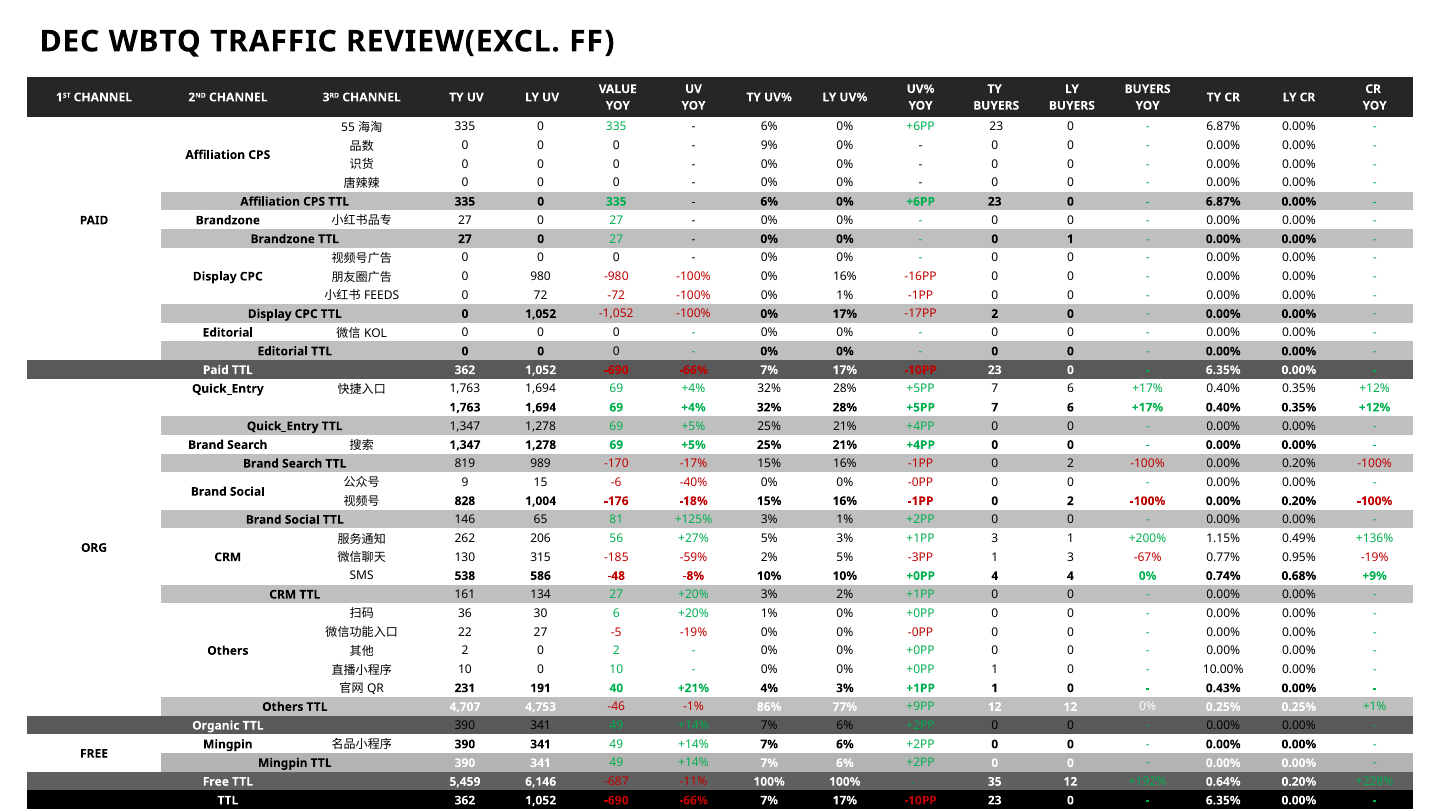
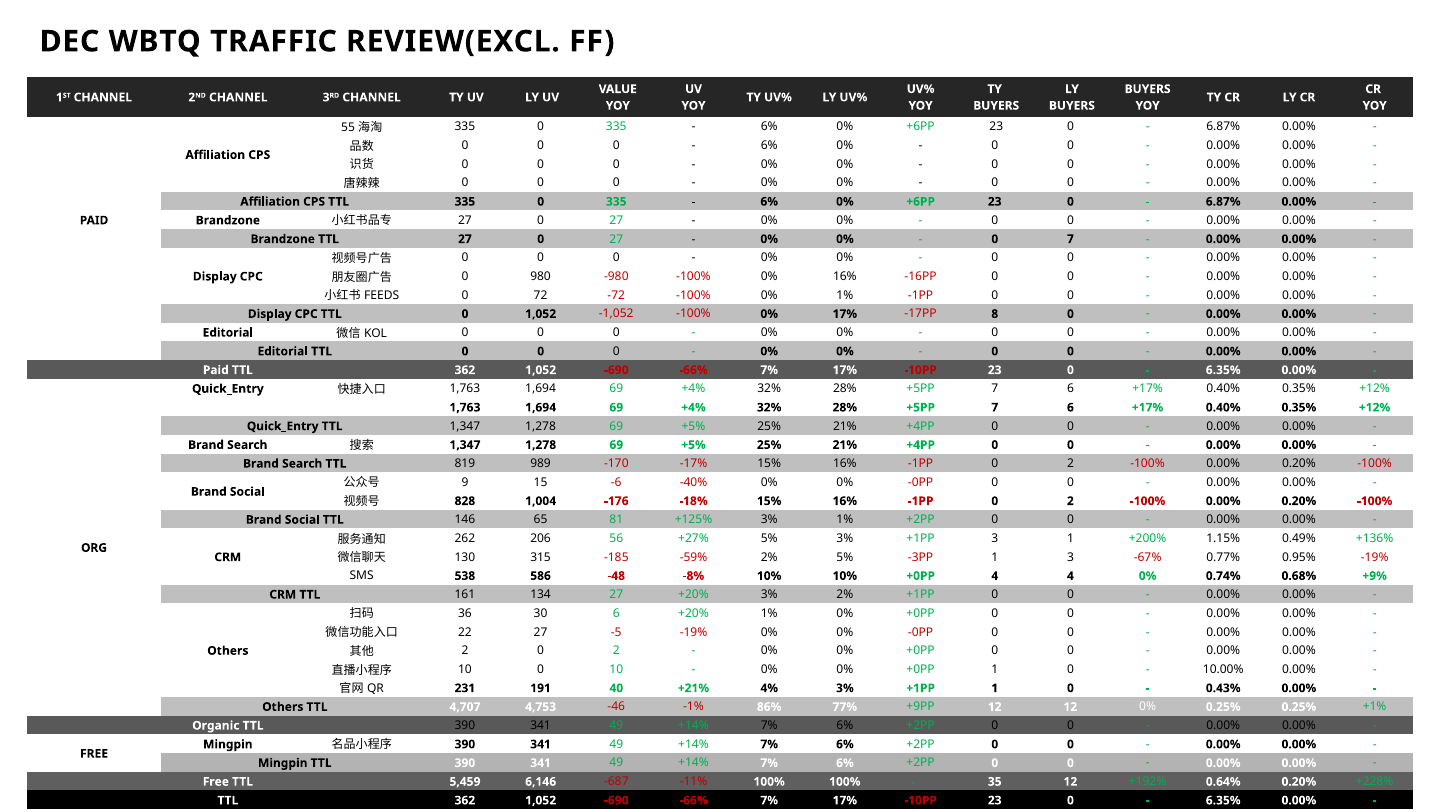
9% at (769, 146): 9% -> 6%
0 1: 1 -> 7
-17PP 2: 2 -> 8
